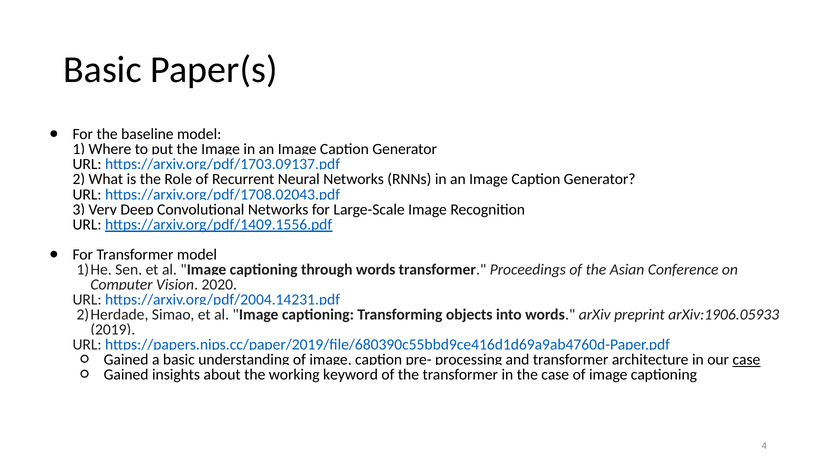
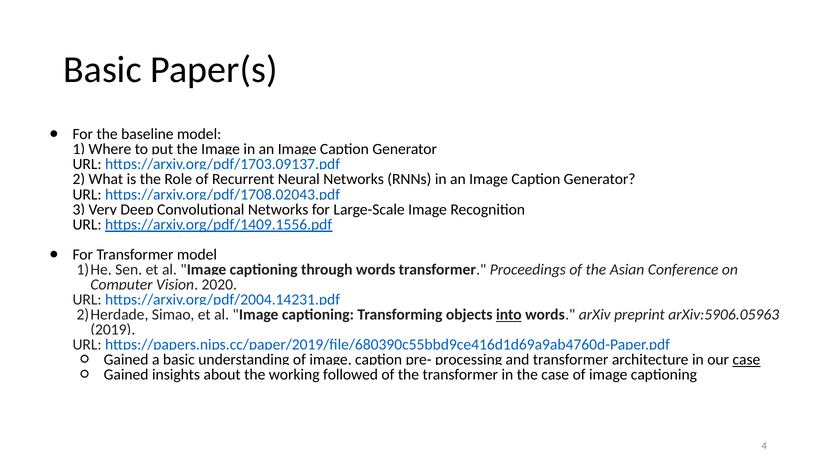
into underline: none -> present
arXiv:1906.05933: arXiv:1906.05933 -> arXiv:5906.05963
keyword: keyword -> followed
